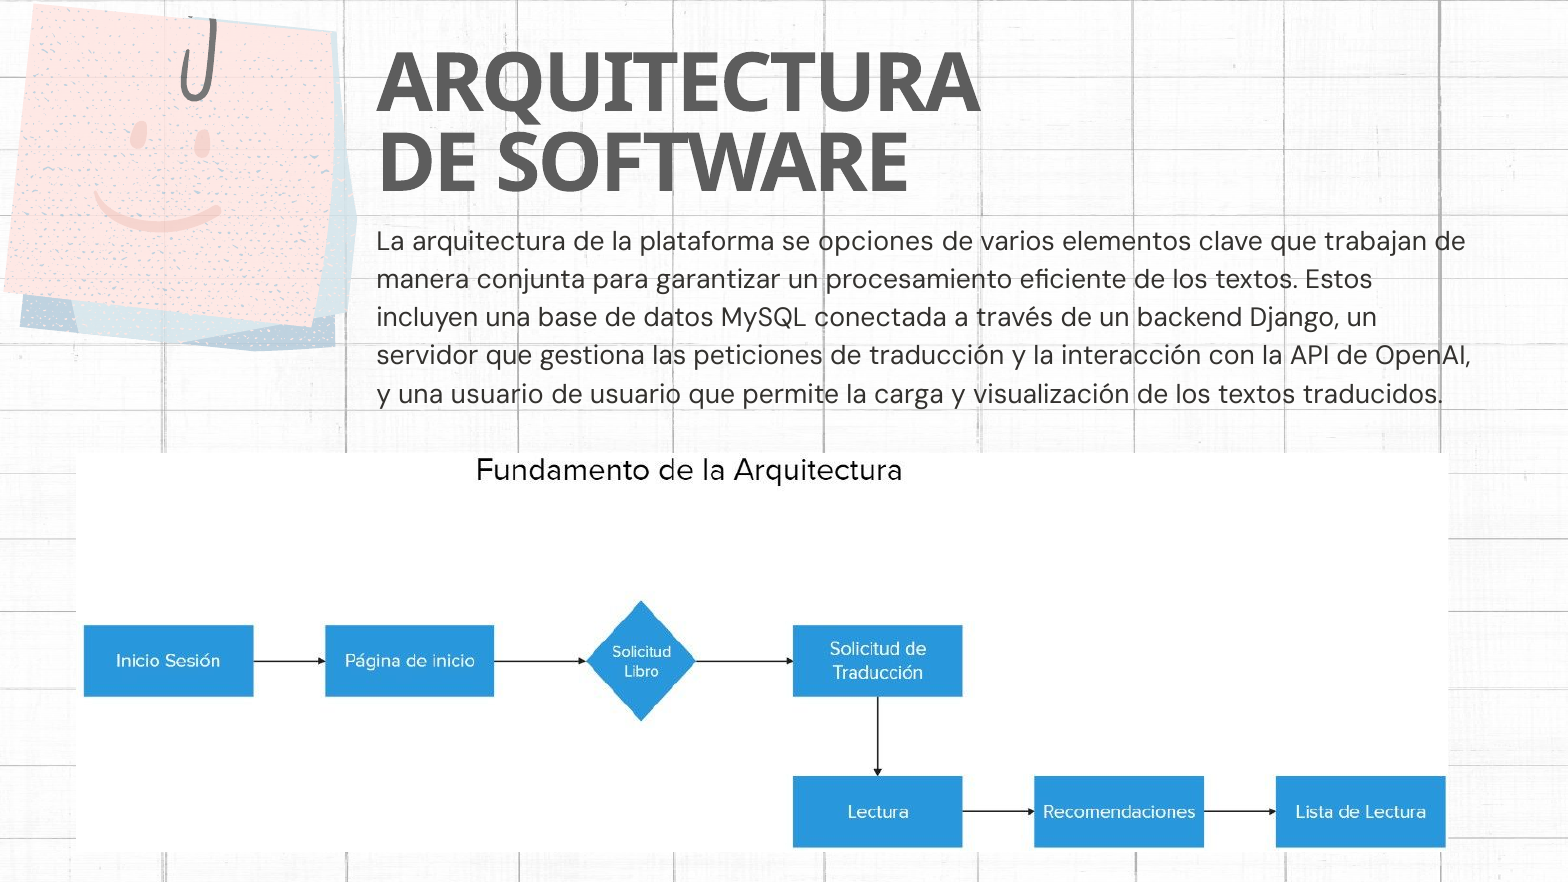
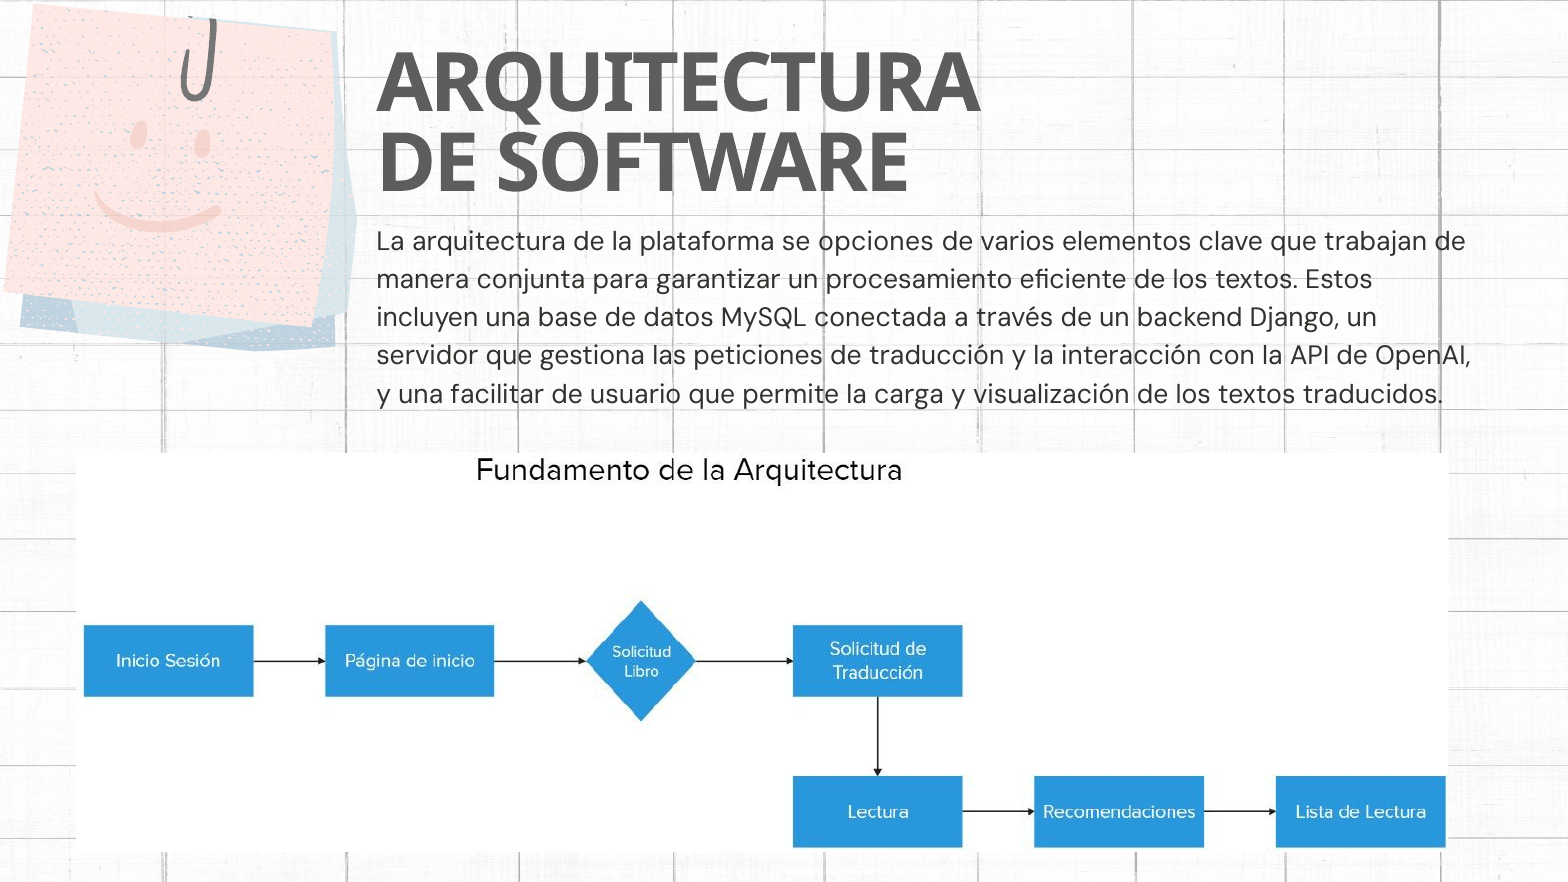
una usuario: usuario -> facilitar
